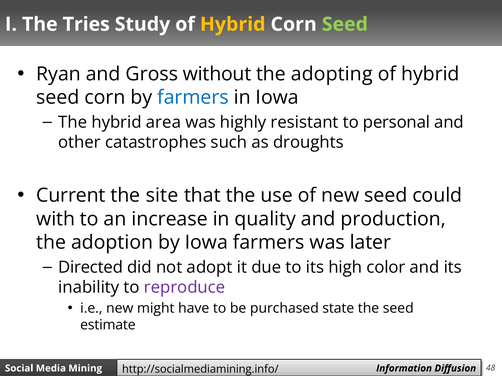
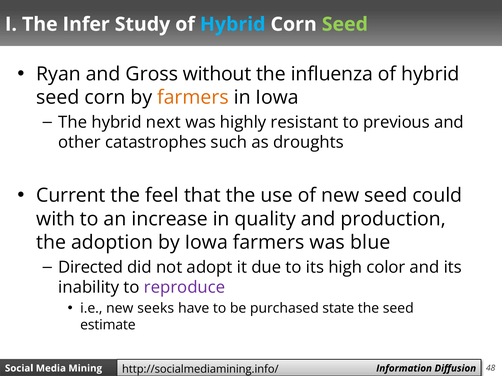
Tries: Tries -> Infer
Hybrid at (233, 24) colour: yellow -> light blue
adopting: adopting -> influenza
farmers at (193, 98) colour: blue -> orange
area: area -> next
personal: personal -> previous
site: site -> feel
later: later -> blue
might: might -> seeks
